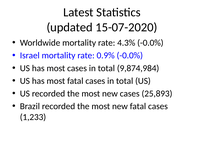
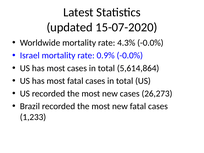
9,874,984: 9,874,984 -> 5,614,864
25,893: 25,893 -> 26,273
